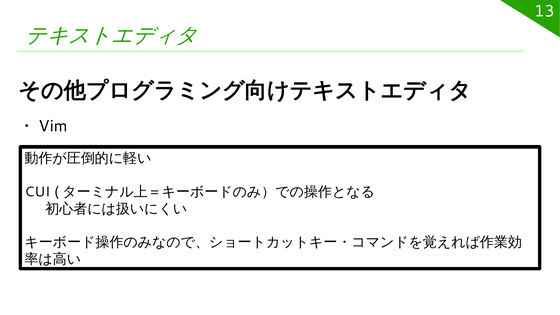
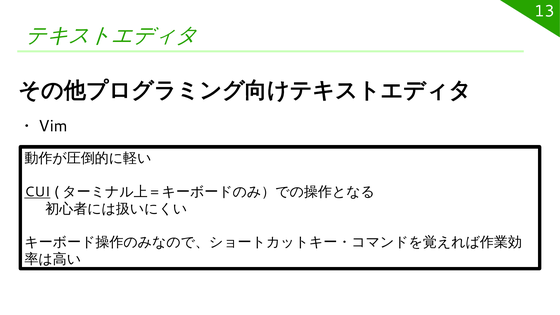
CUI underline: none -> present
